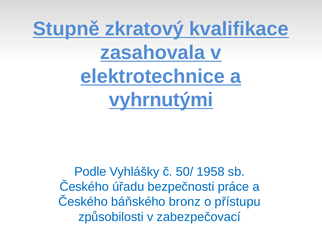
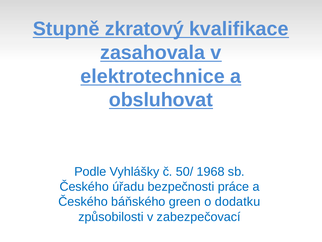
vyhrnutými: vyhrnutými -> obsluhovat
1958: 1958 -> 1968
bronz: bronz -> green
přístupu: přístupu -> dodatku
